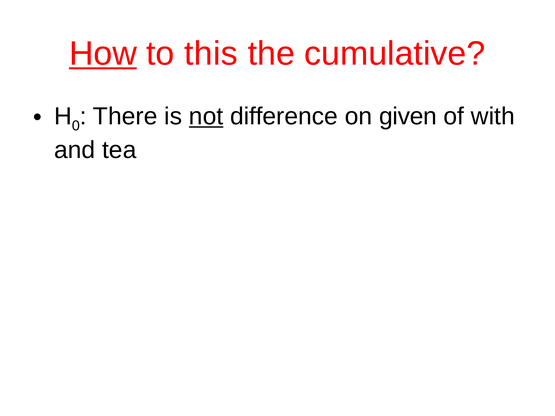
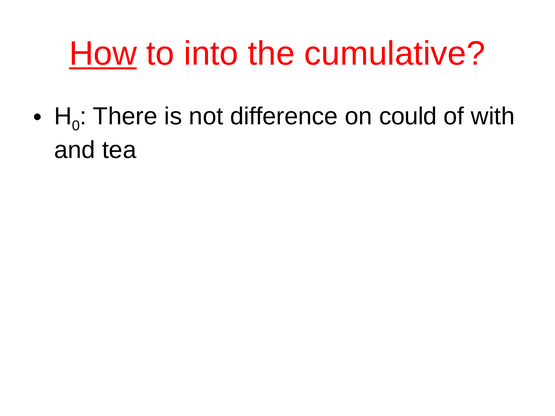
this: this -> into
not underline: present -> none
given: given -> could
